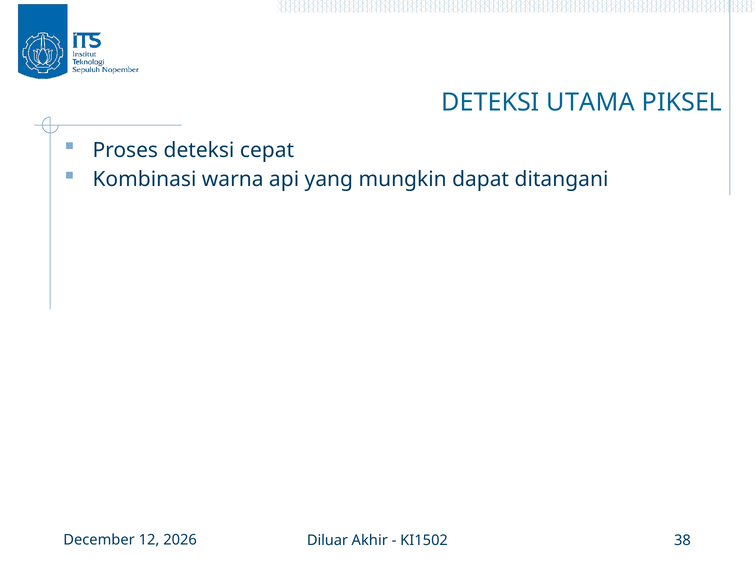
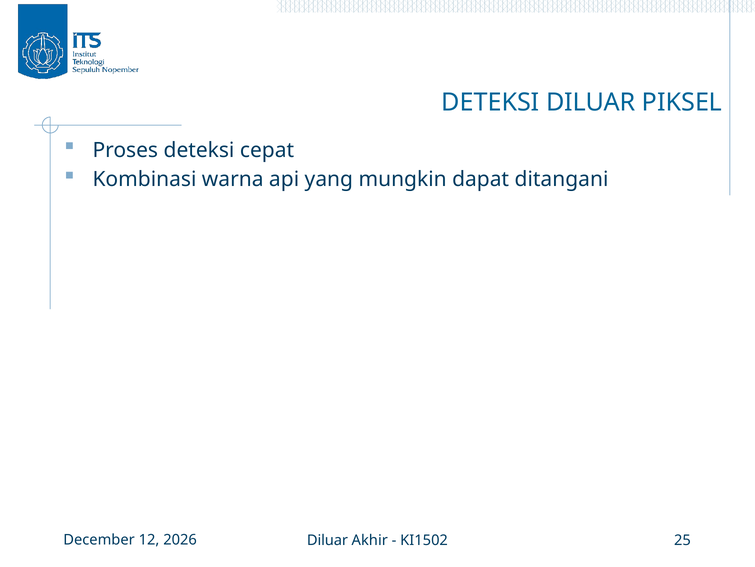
DETEKSI UTAMA: UTAMA -> DILUAR
38: 38 -> 25
